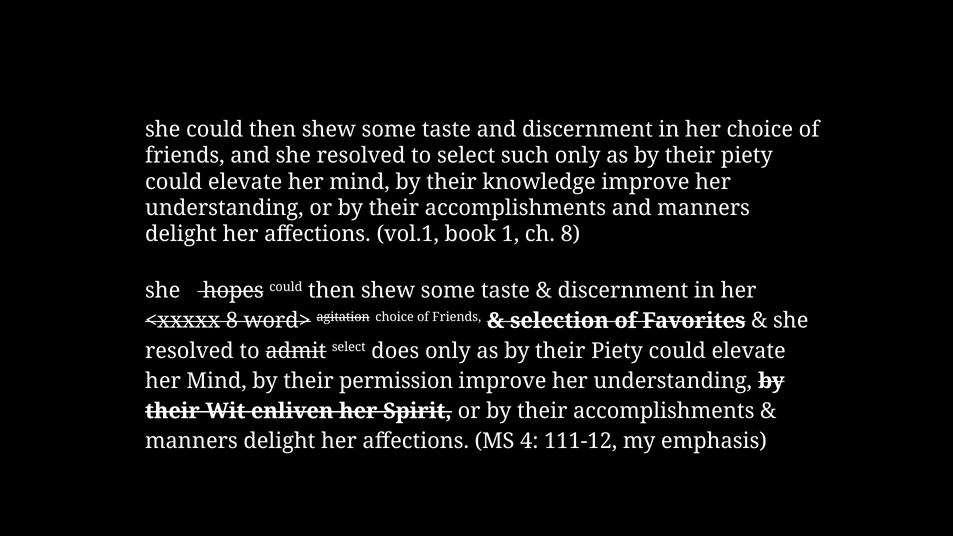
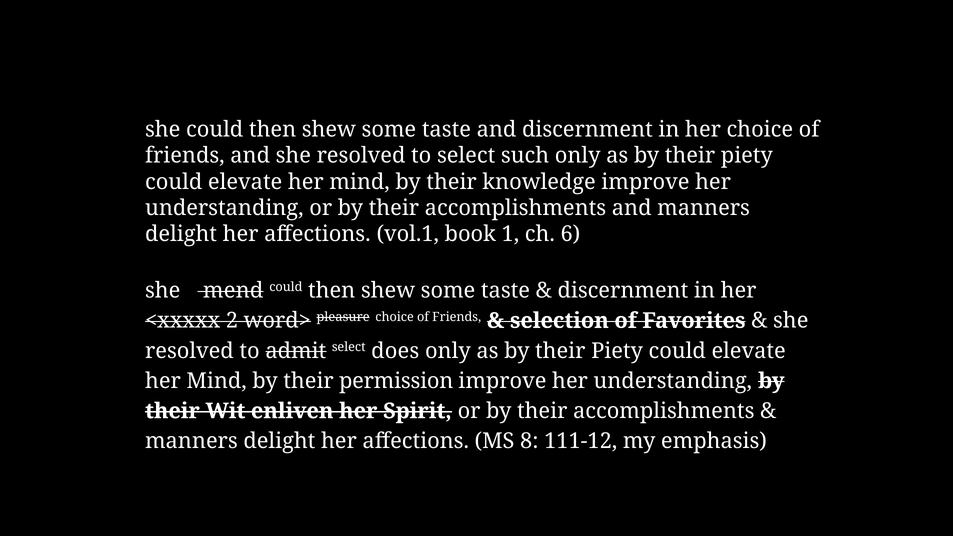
ch 8: 8 -> 6
hopes: hopes -> mend
<xxxxx 8: 8 -> 2
agitation: agitation -> pleasure
4: 4 -> 8
